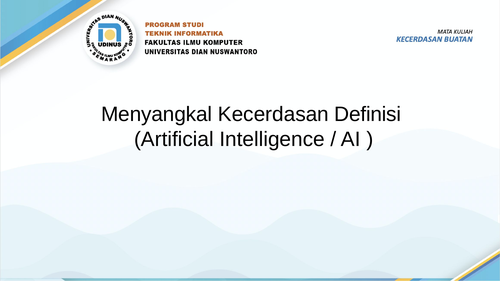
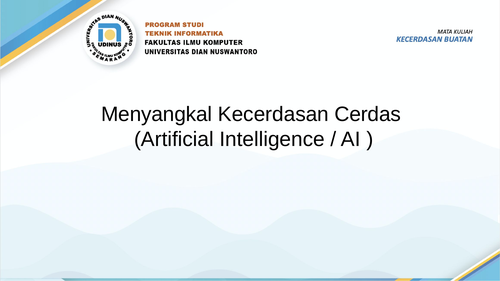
Definisi: Definisi -> Cerdas
